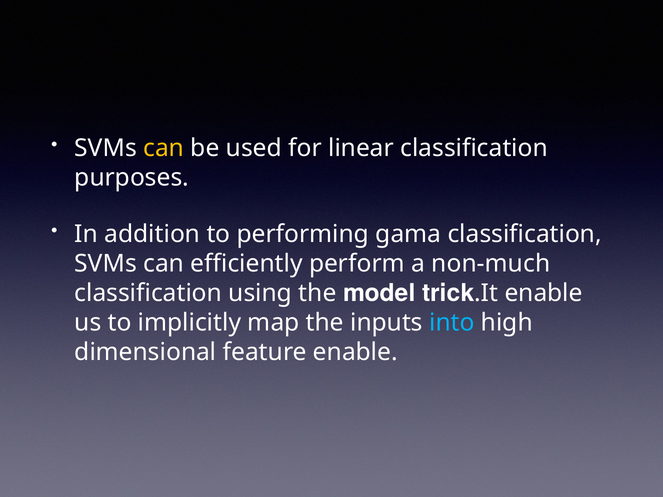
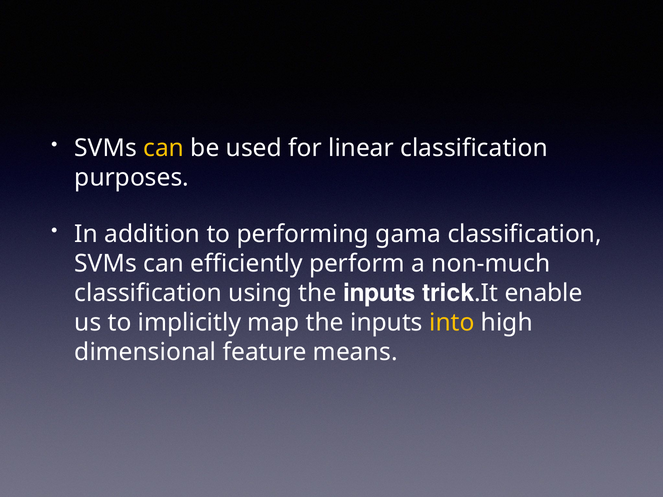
using the model: model -> inputs
into colour: light blue -> yellow
feature enable: enable -> means
